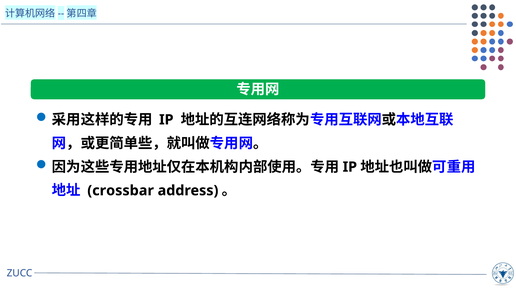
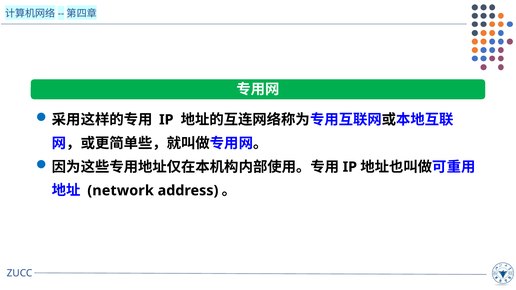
crossbar: crossbar -> network
